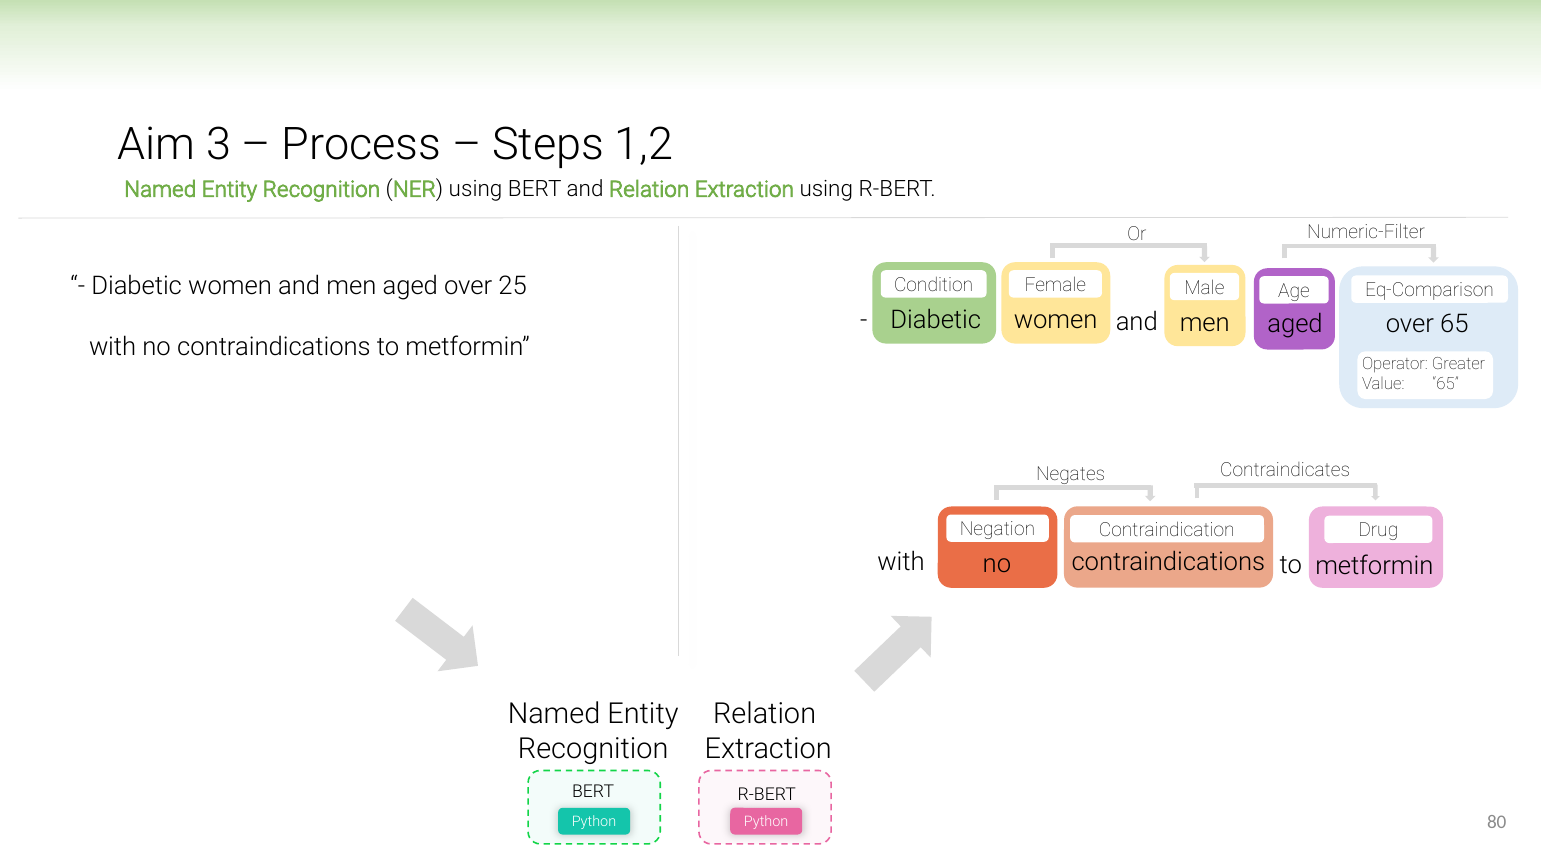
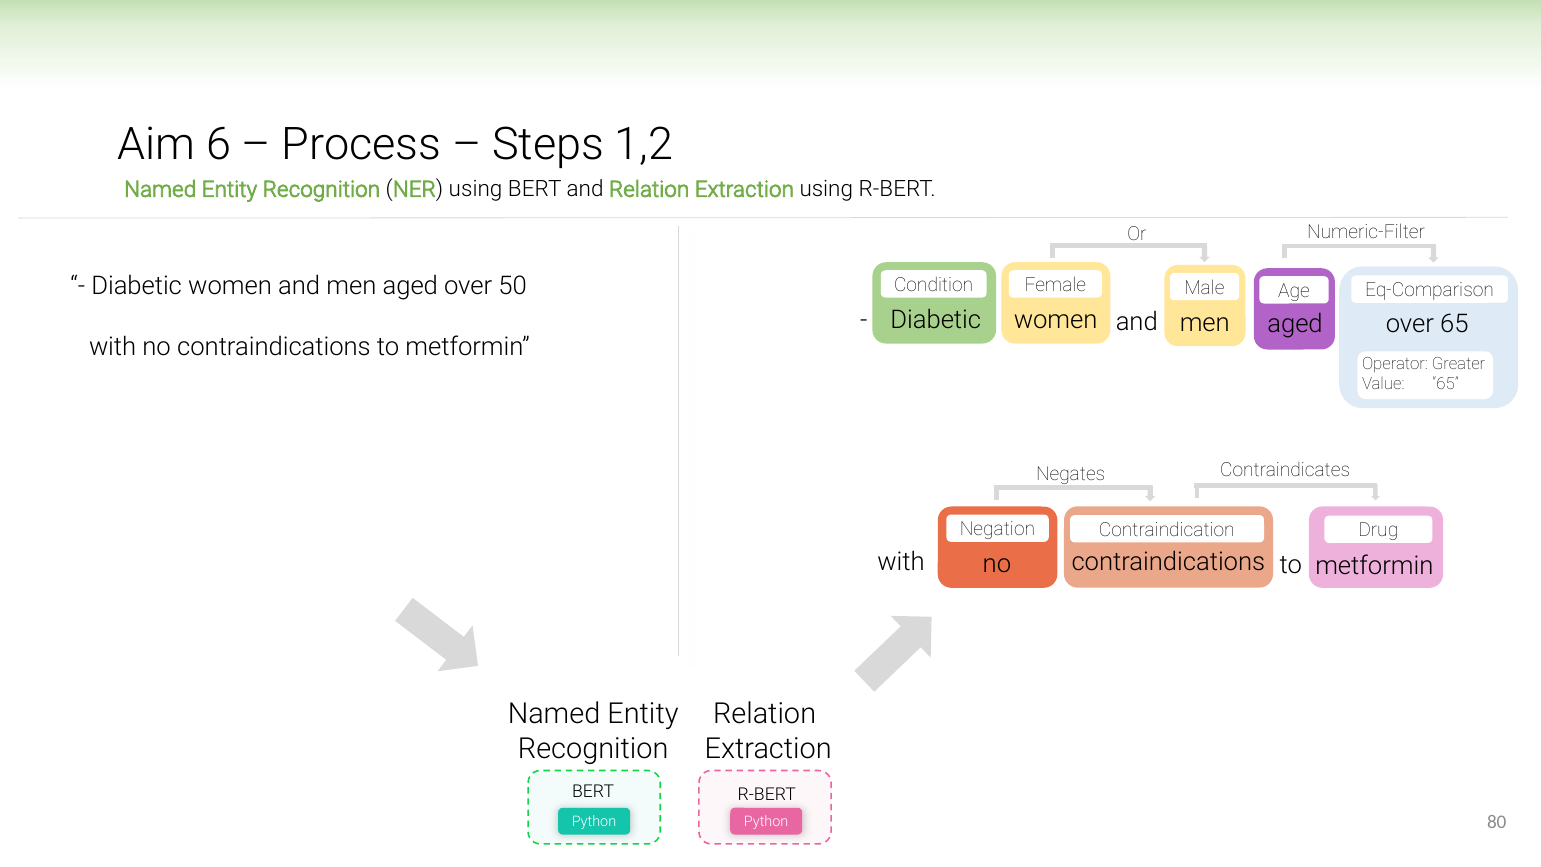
3: 3 -> 6
25: 25 -> 50
